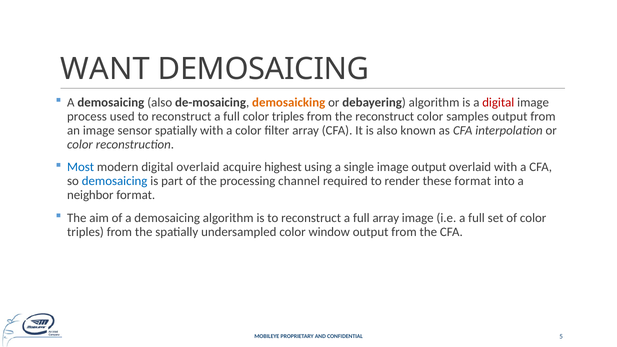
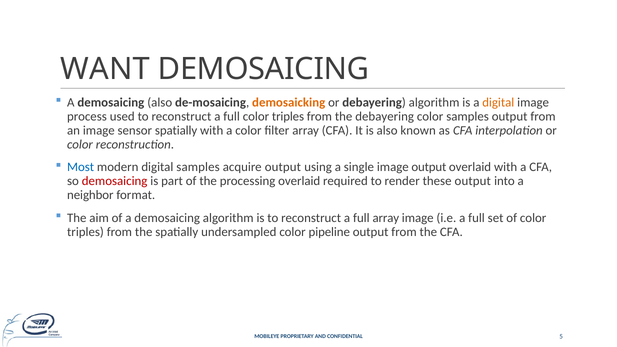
digital at (498, 103) colour: red -> orange
the reconstruct: reconstruct -> debayering
digital overlaid: overlaid -> samples
acquire highest: highest -> output
demosaicing at (115, 181) colour: blue -> red
processing channel: channel -> overlaid
these format: format -> output
window: window -> pipeline
